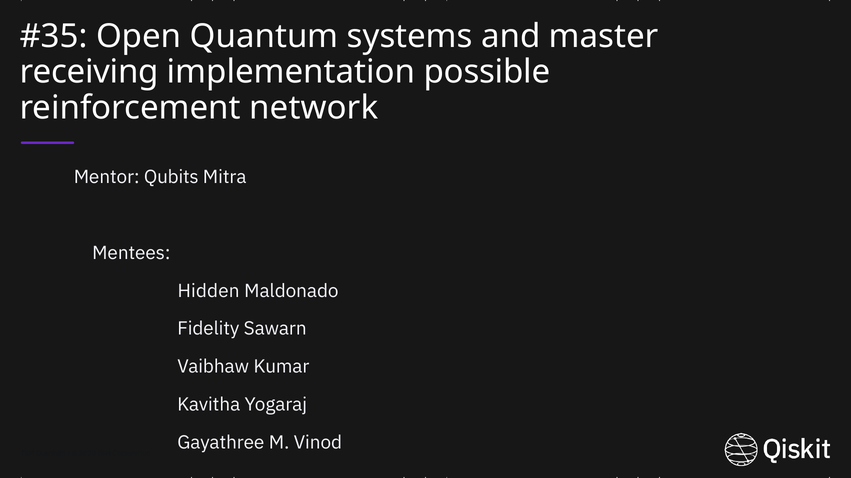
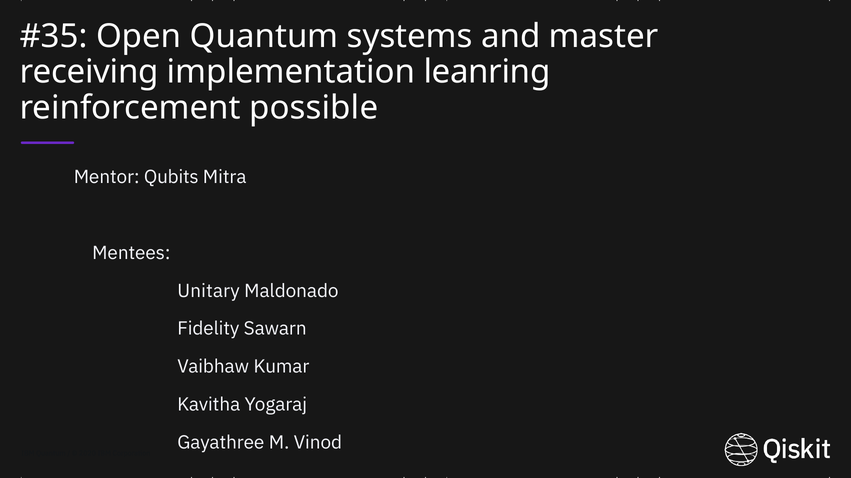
possible: possible -> leanring
network: network -> possible
Hidden: Hidden -> Unitary
